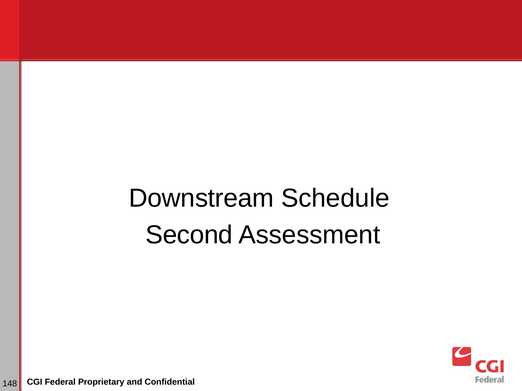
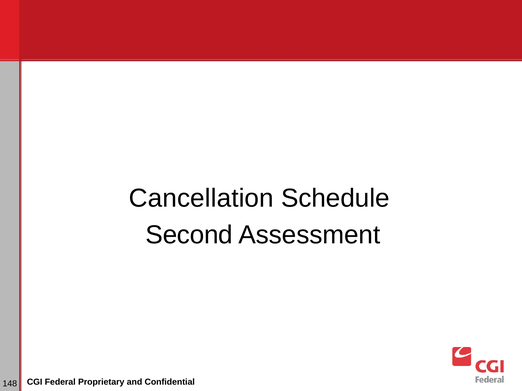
Downstream: Downstream -> Cancellation
